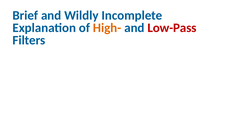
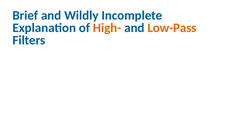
Low-Pass colour: red -> orange
